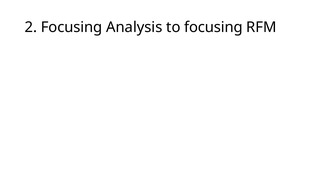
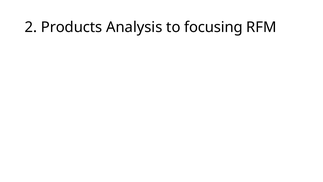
2 Focusing: Focusing -> Products
